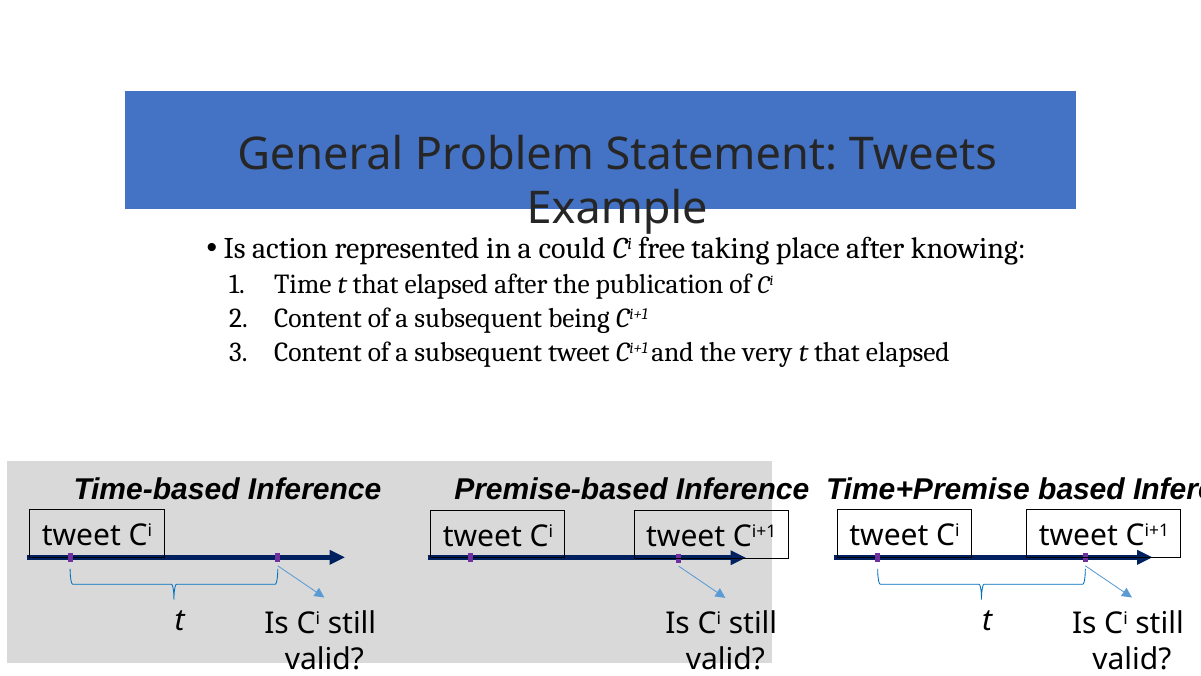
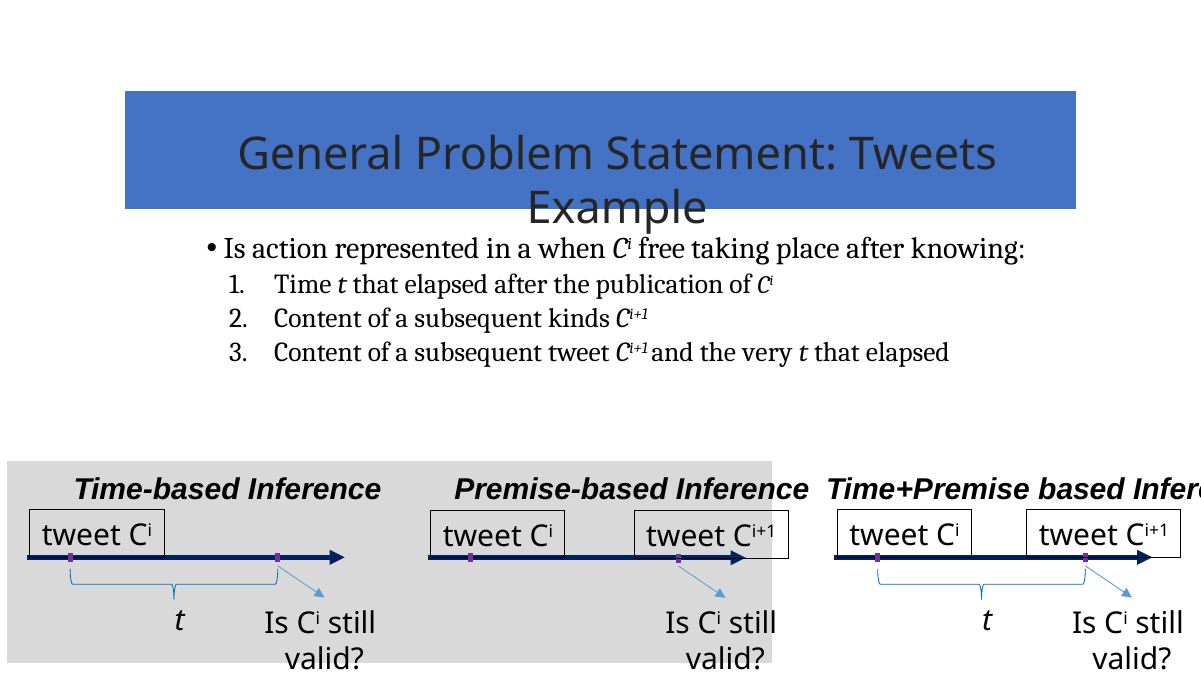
could: could -> when
being: being -> kinds
